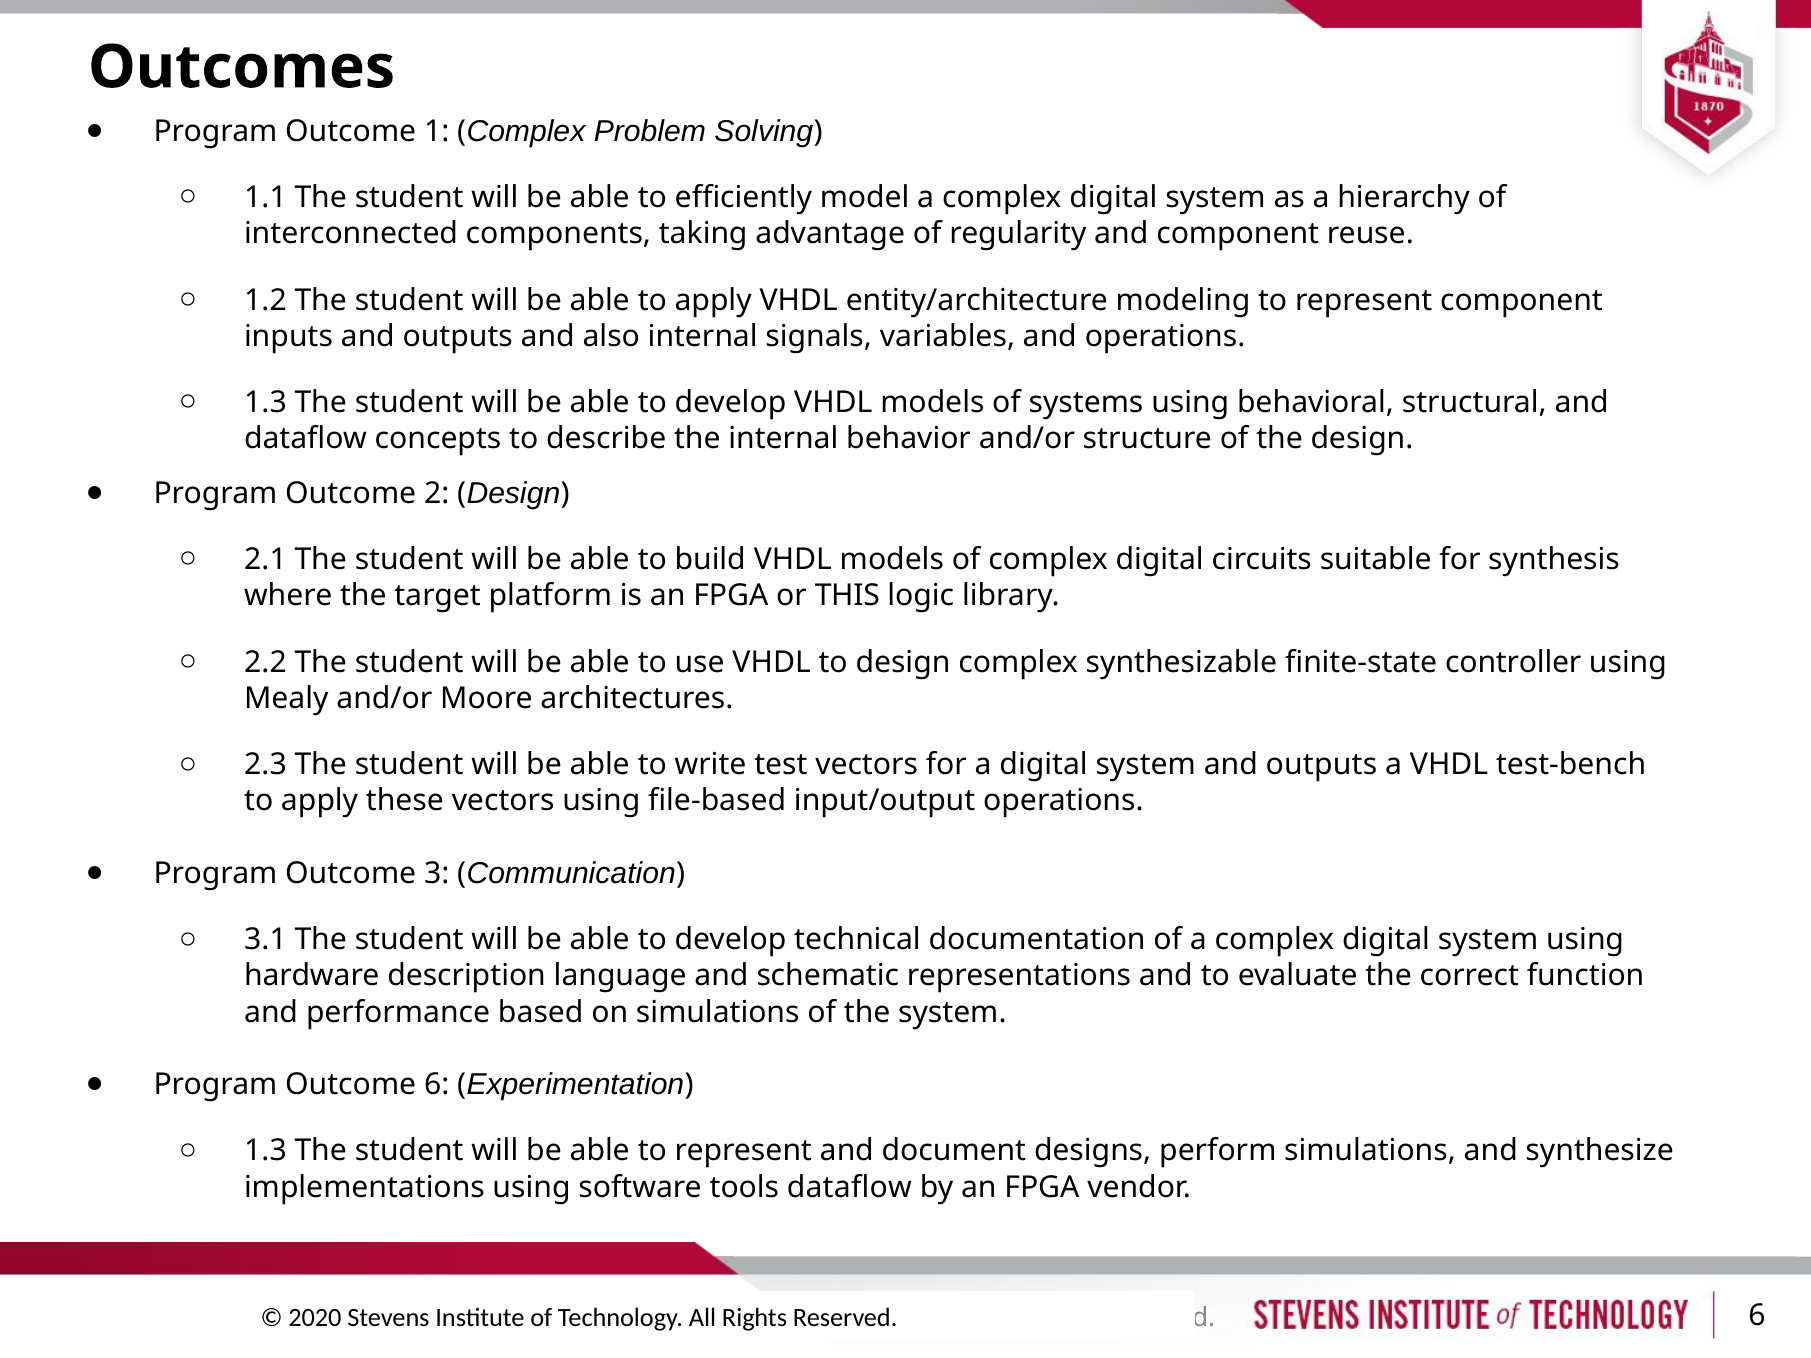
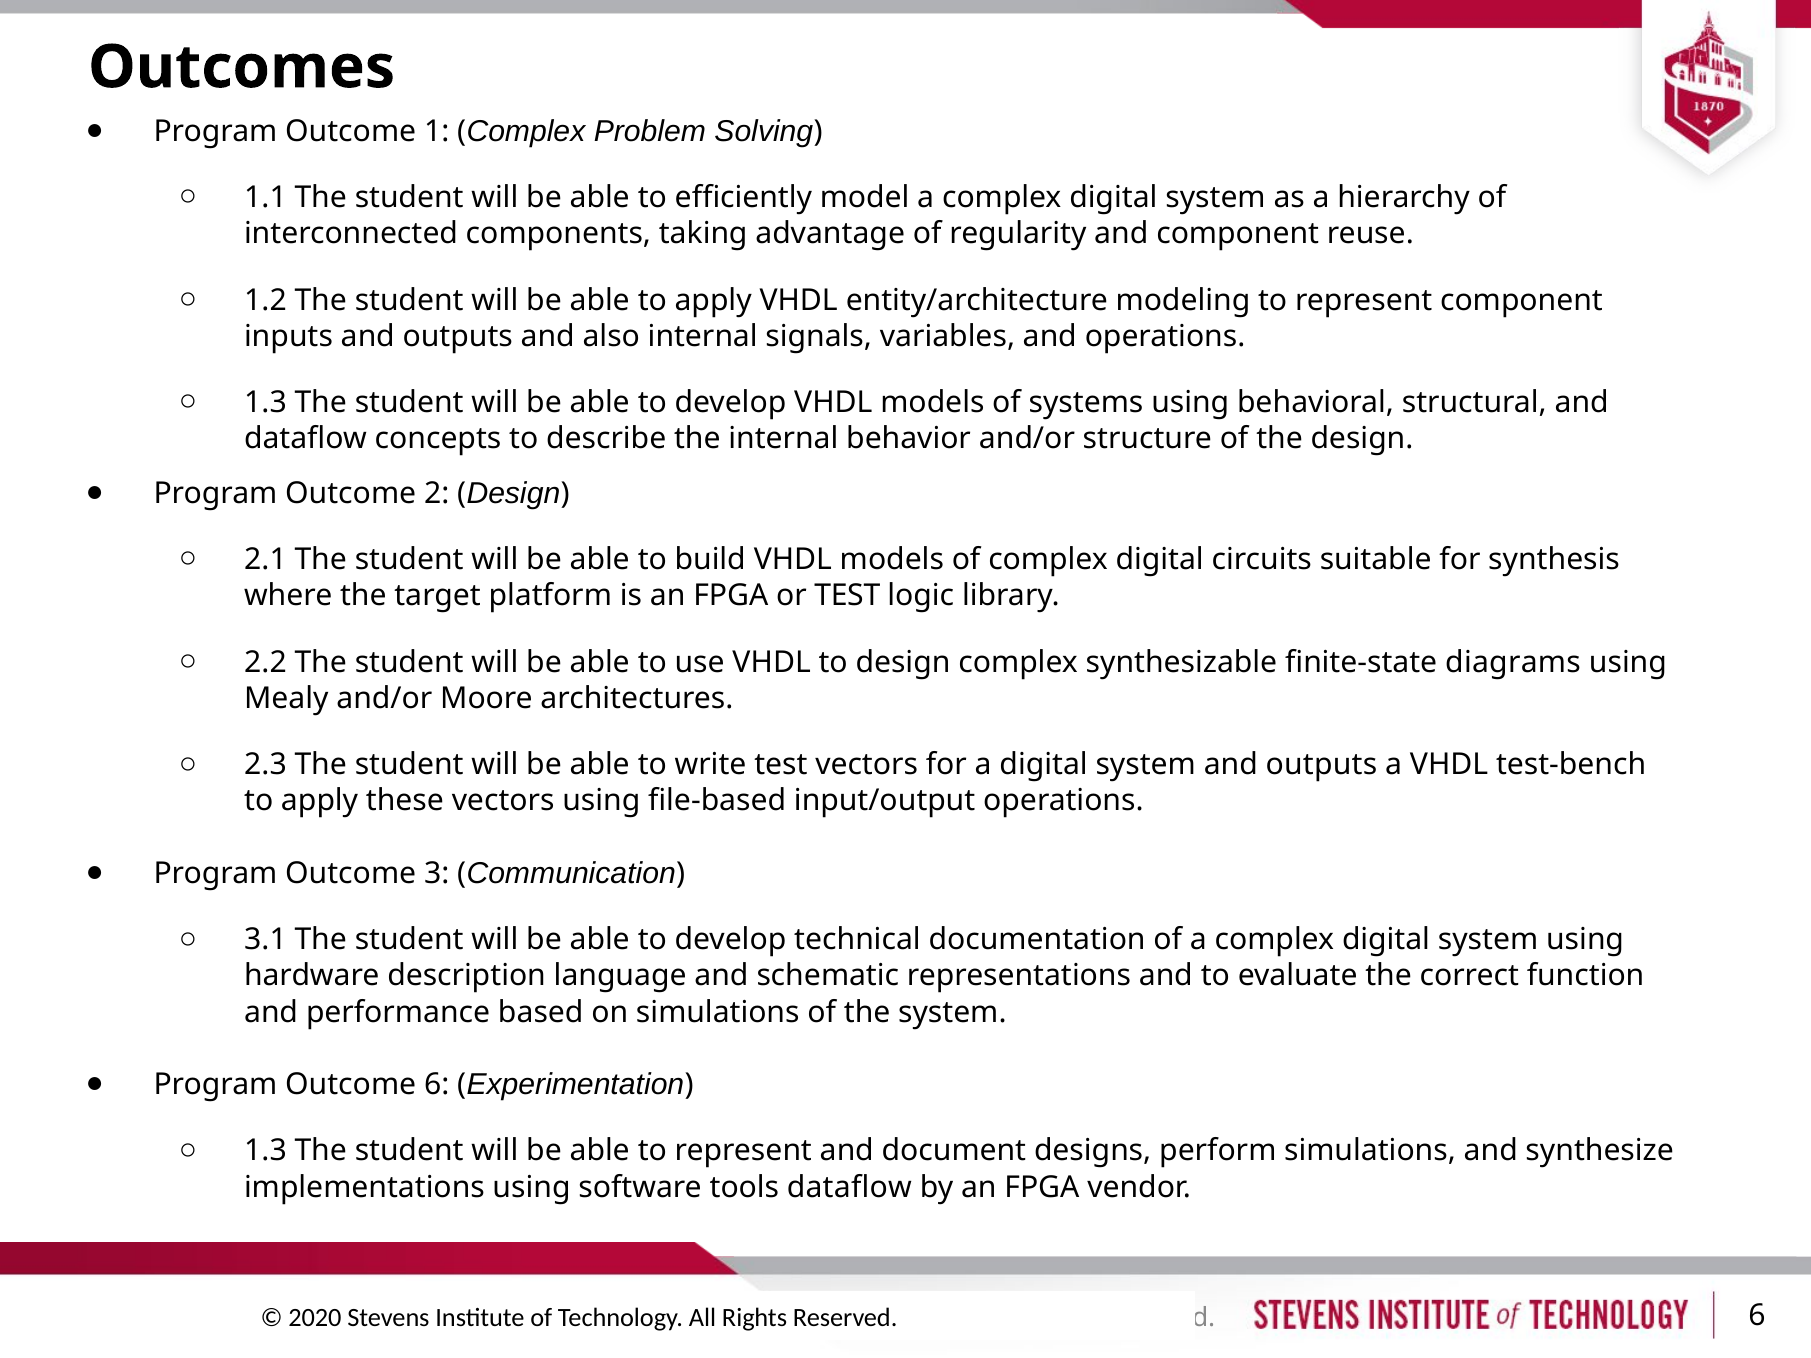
or THIS: THIS -> TEST
controller: controller -> diagrams
